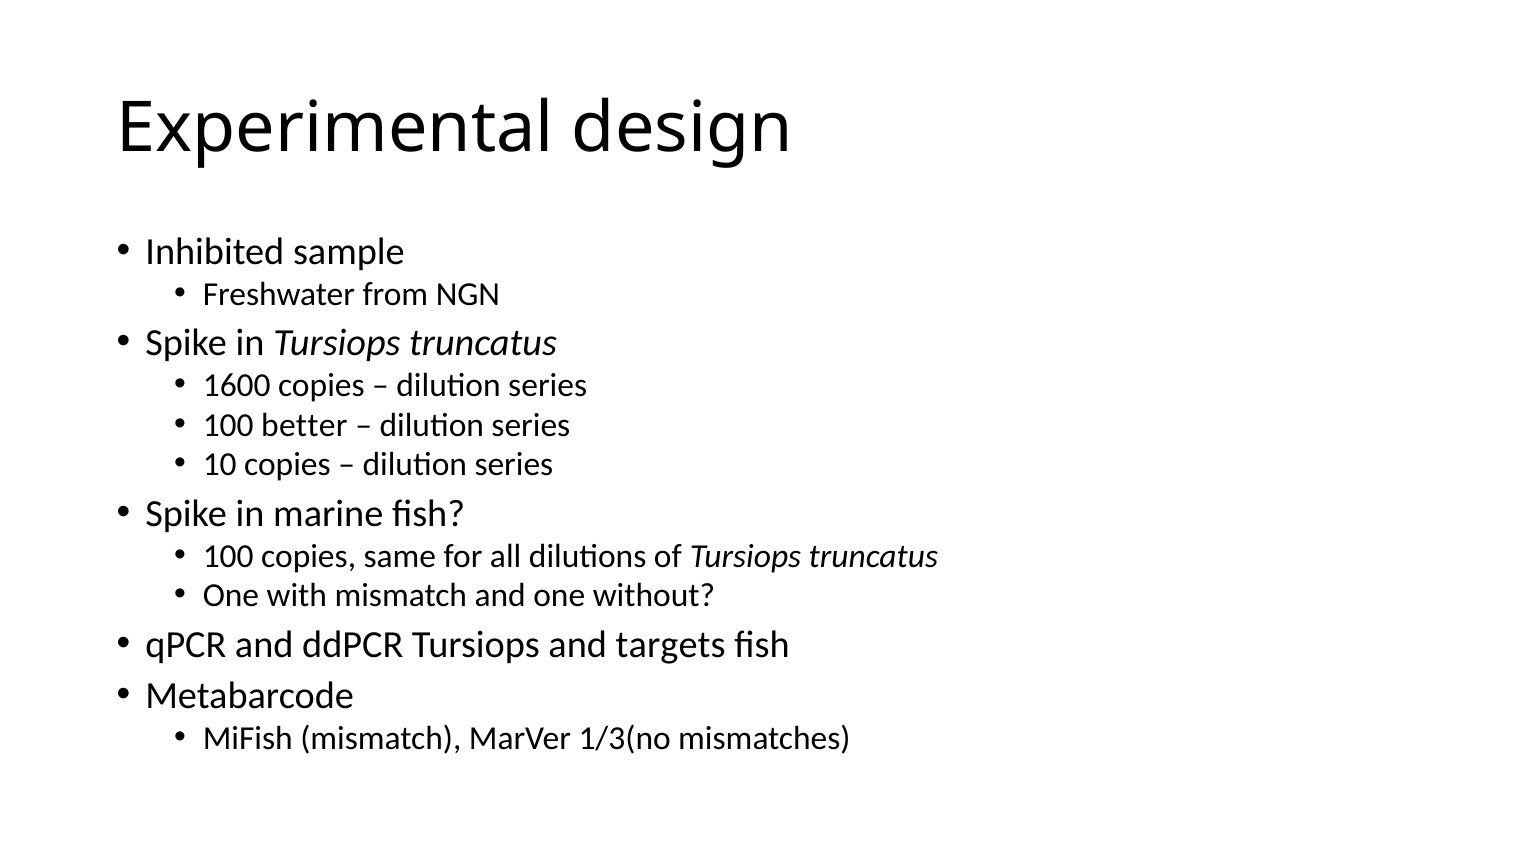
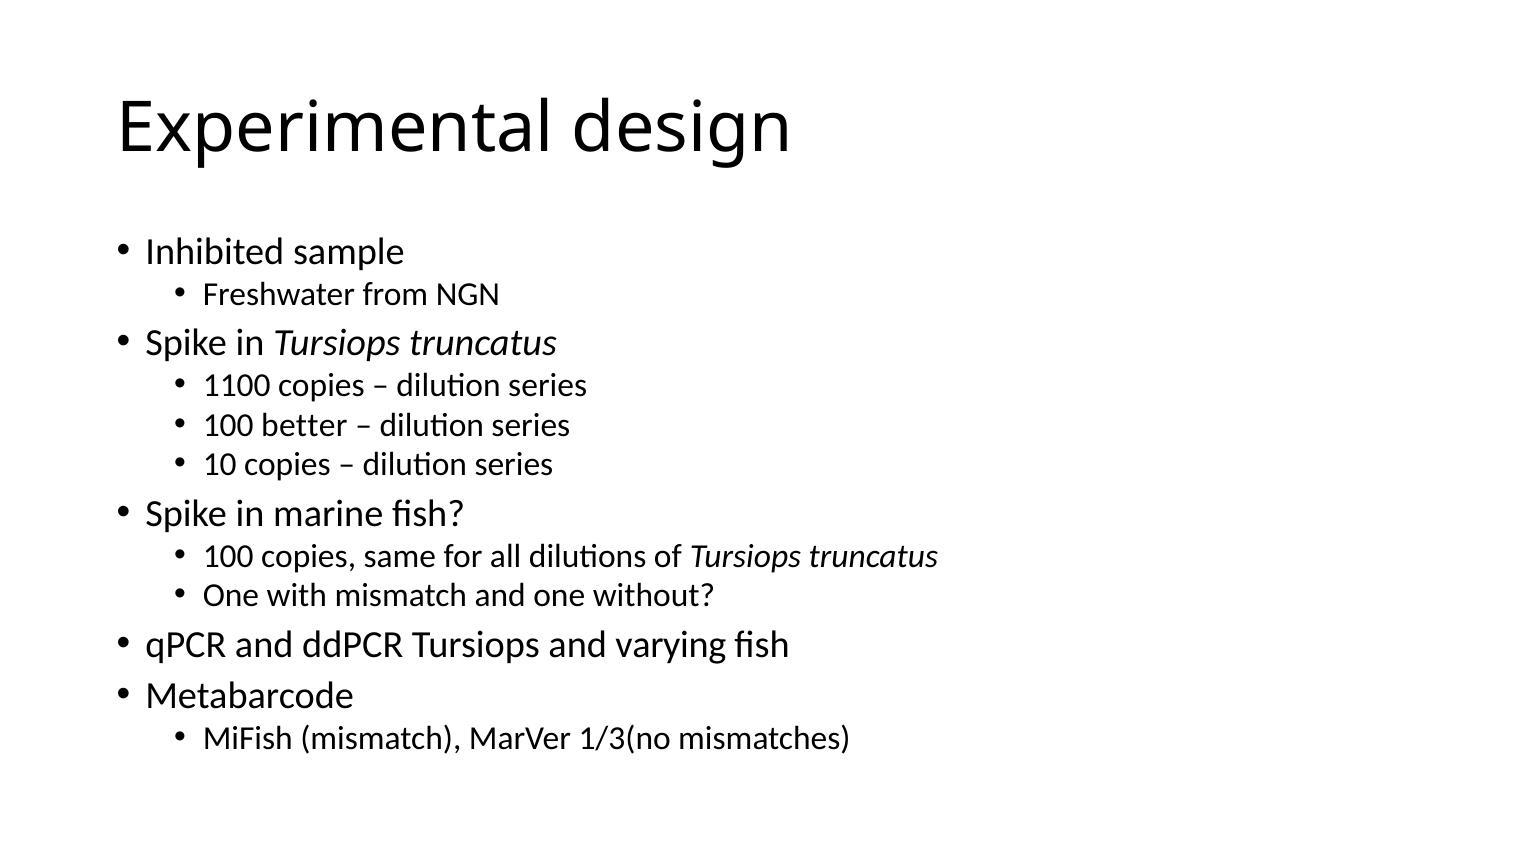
1600: 1600 -> 1100
targets: targets -> varying
